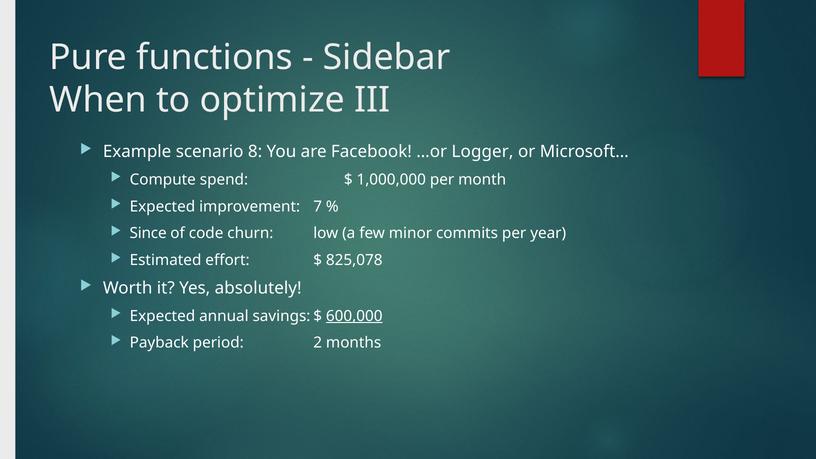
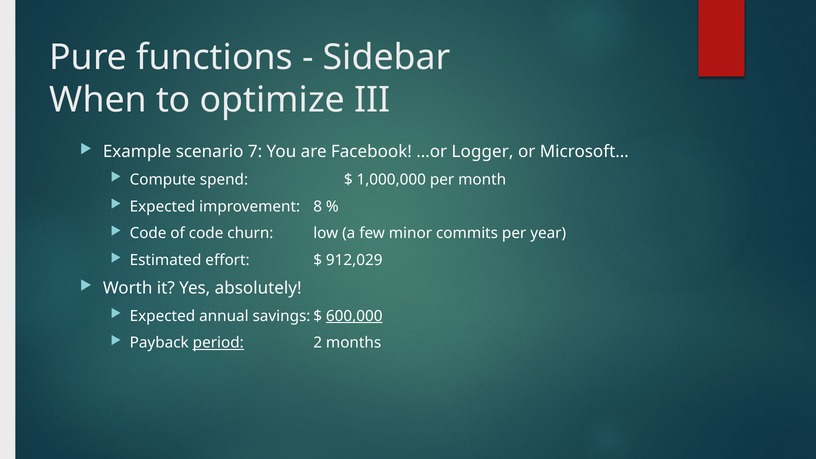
8: 8 -> 7
7: 7 -> 8
Since at (148, 233): Since -> Code
825,078: 825,078 -> 912,029
period underline: none -> present
